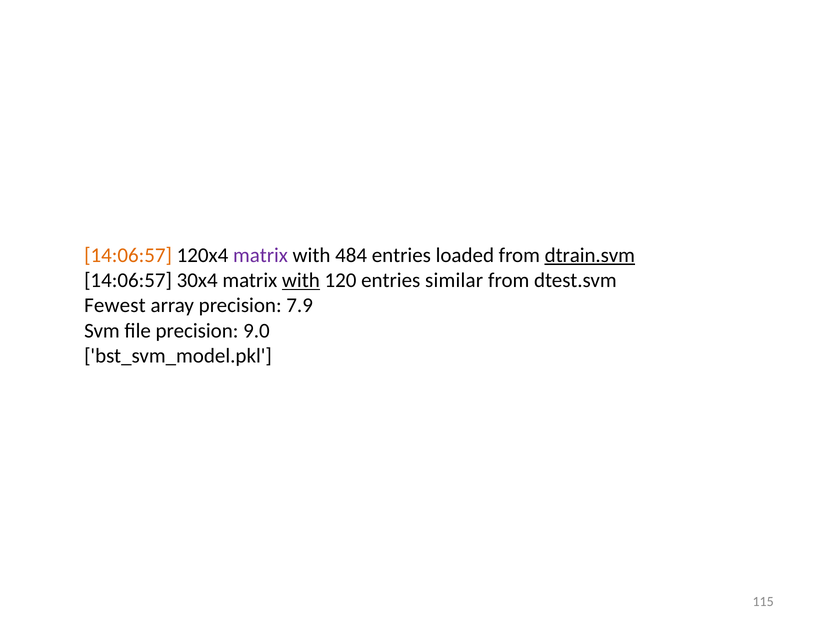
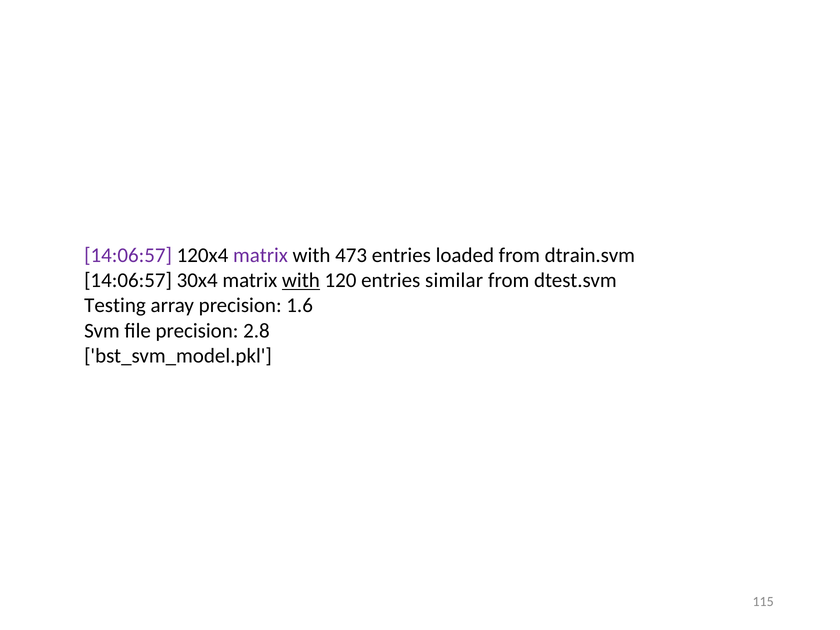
14:06:57 at (128, 255) colour: orange -> purple
484: 484 -> 473
dtrain.svm underline: present -> none
Fewest: Fewest -> Testing
7.9: 7.9 -> 1.6
9.0: 9.0 -> 2.8
